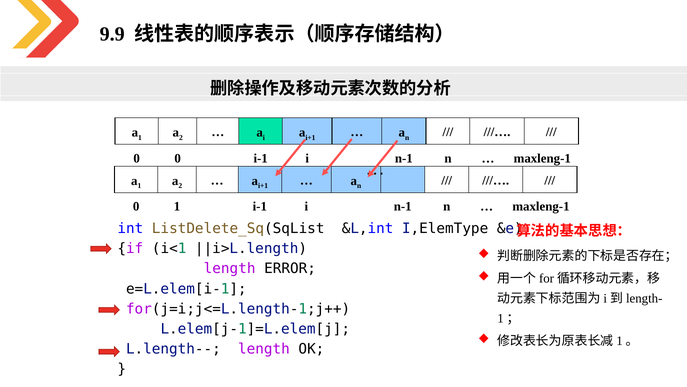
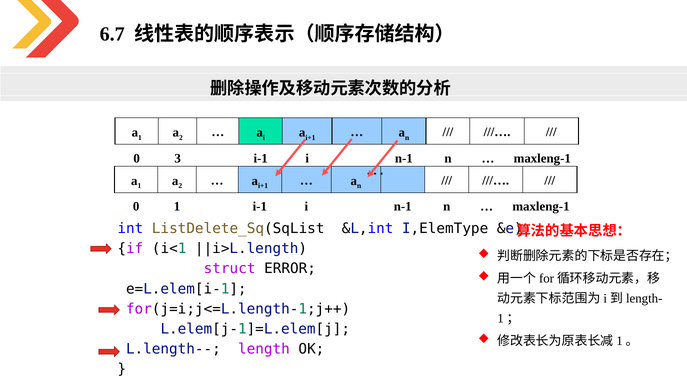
9.9: 9.9 -> 6.7
0 0: 0 -> 3
length at (230, 268): length -> struct
